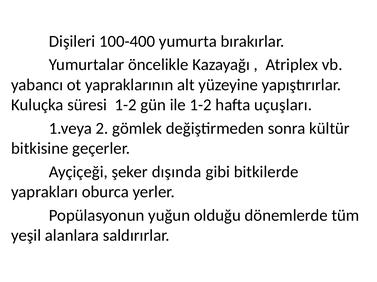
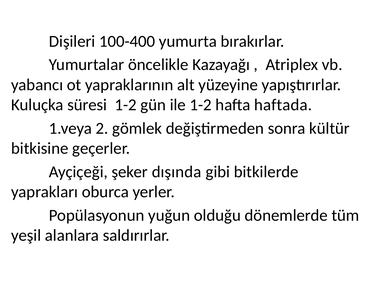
uçuşları: uçuşları -> haftada
